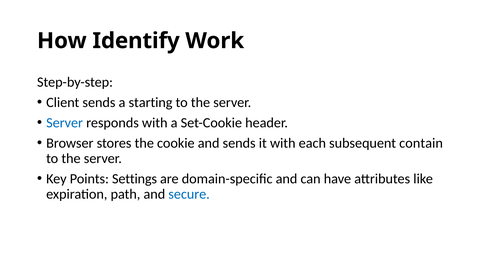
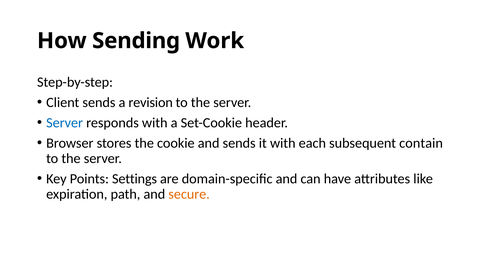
Identify: Identify -> Sending
starting: starting -> revision
secure colour: blue -> orange
